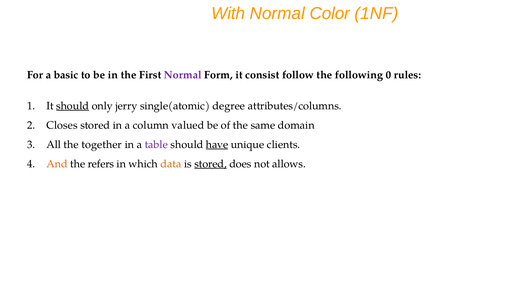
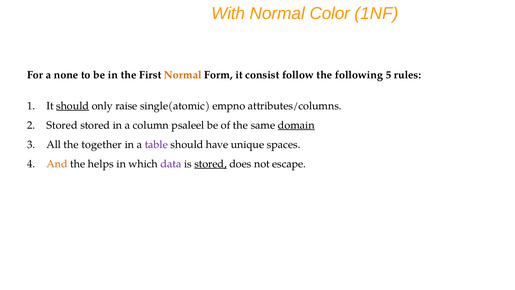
basic: basic -> none
Normal at (183, 75) colour: purple -> orange
0: 0 -> 5
jerry: jerry -> raise
degree: degree -> empno
Closes at (62, 125): Closes -> Stored
valued: valued -> psaleel
domain underline: none -> present
have underline: present -> none
clients: clients -> spaces
refers: refers -> helps
data colour: orange -> purple
allows: allows -> escape
